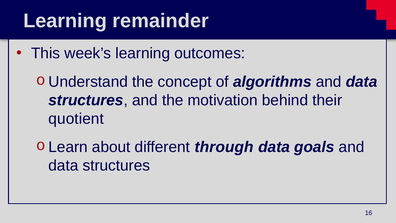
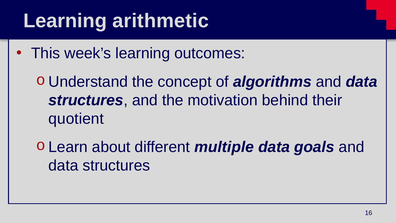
remainder: remainder -> arithmetic
through: through -> multiple
